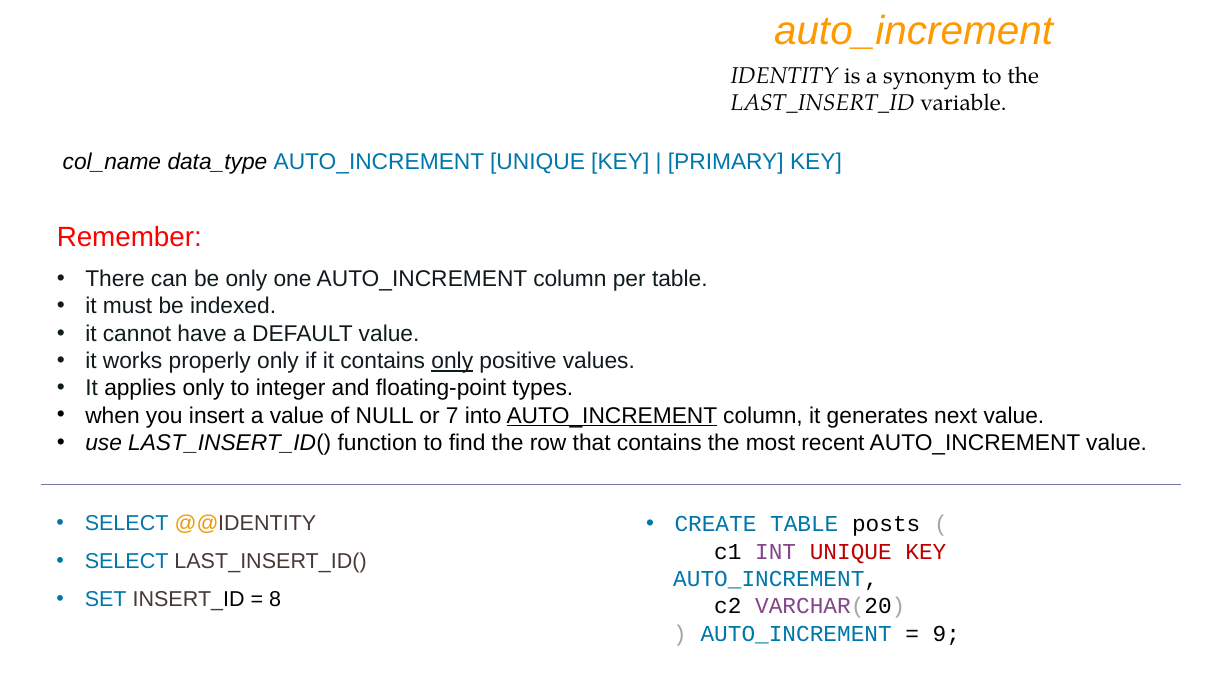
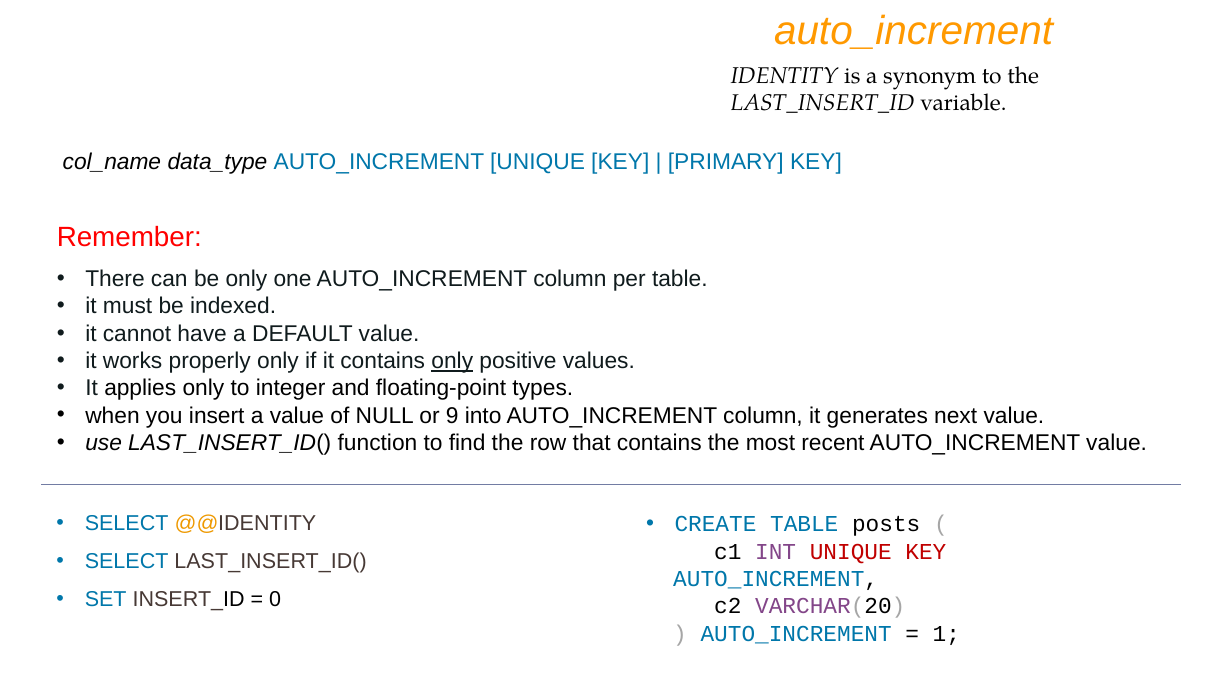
7: 7 -> 9
AUTO_INCREMENT at (612, 416) underline: present -> none
8: 8 -> 0
9: 9 -> 1
